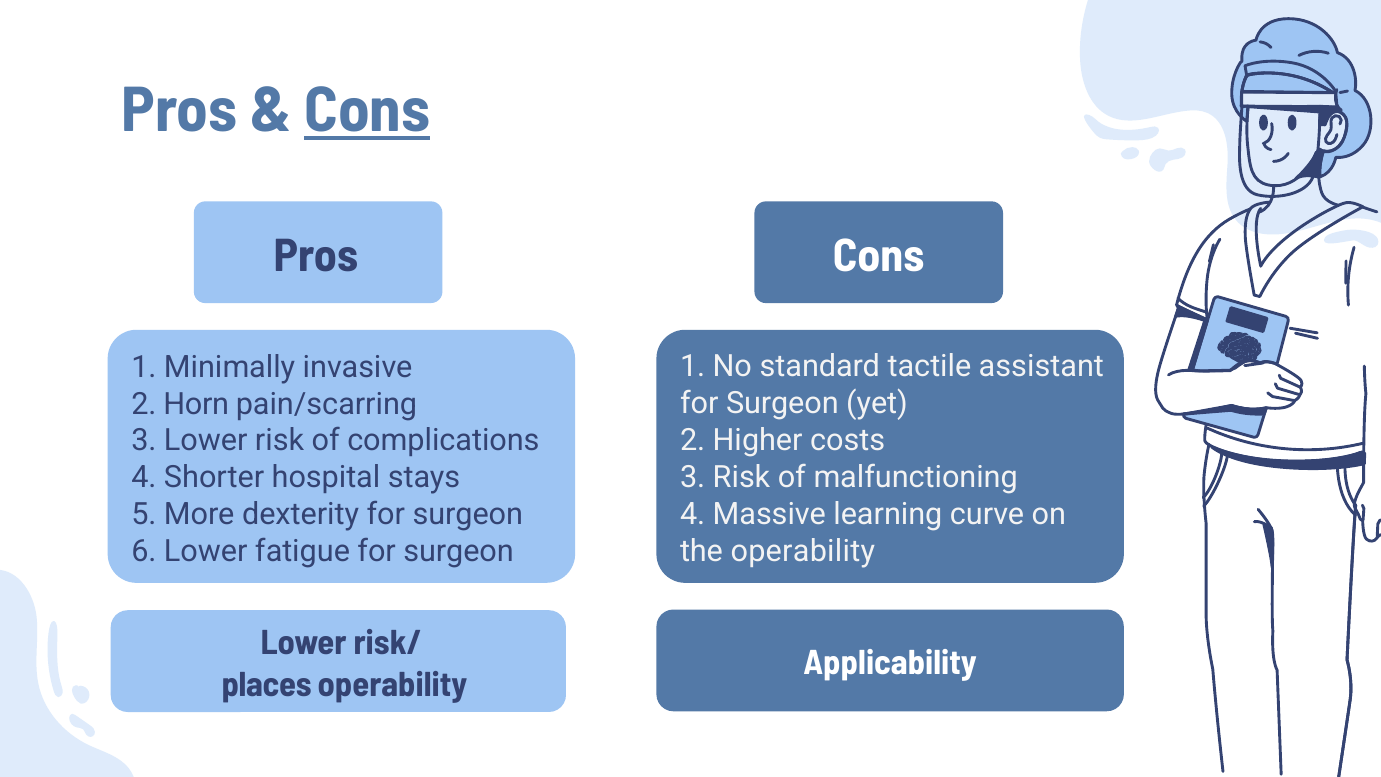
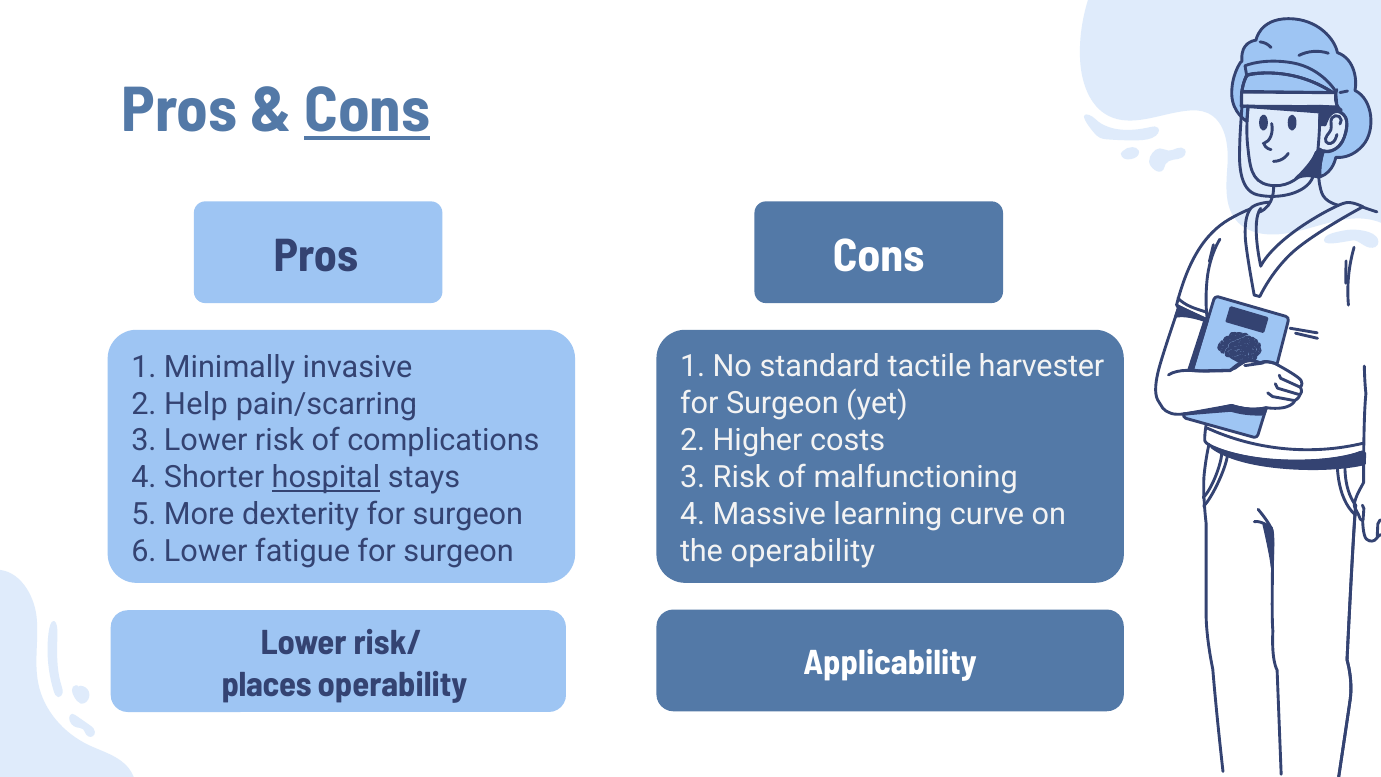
assistant: assistant -> harvester
Horn: Horn -> Help
hospital underline: none -> present
